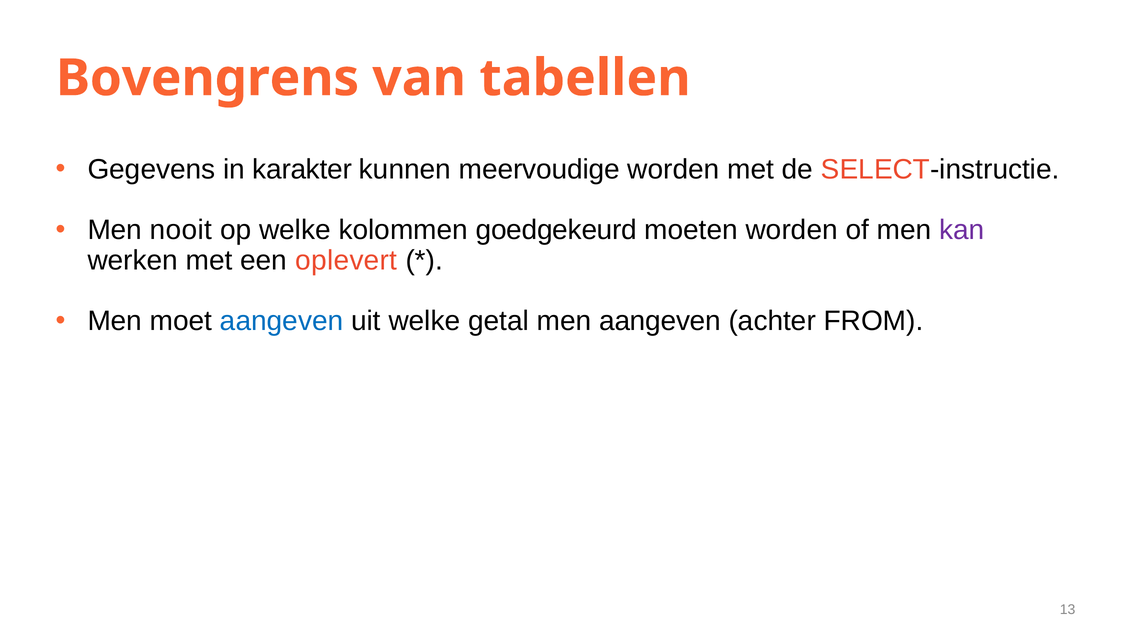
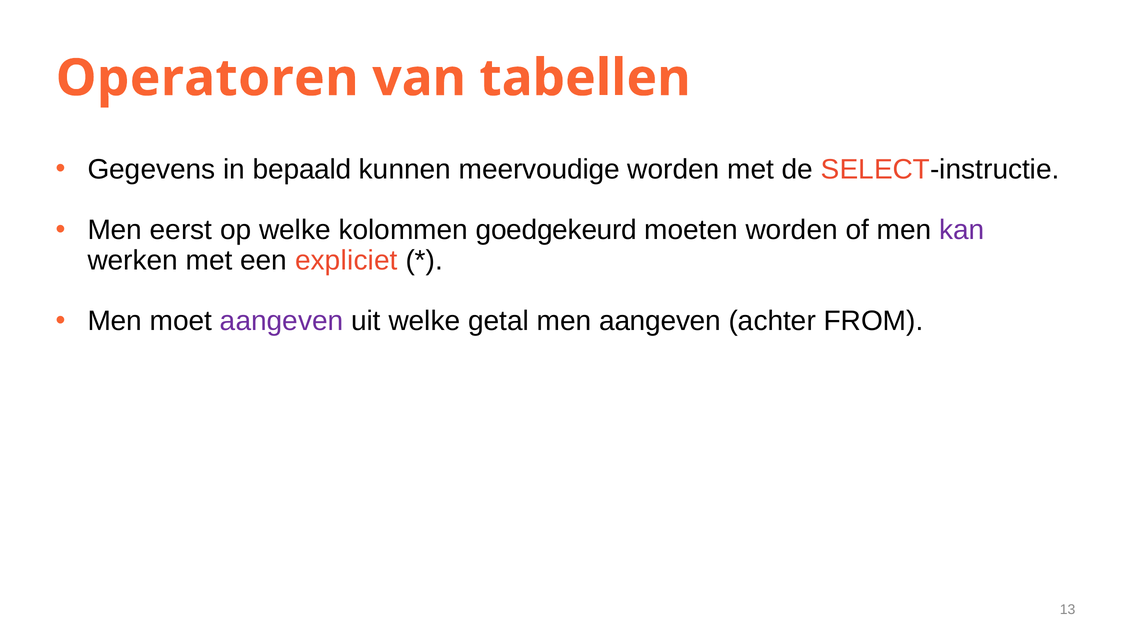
Bovengrens: Bovengrens -> Operatoren
karakter: karakter -> bepaald
nooit: nooit -> eerst
oplevert: oplevert -> expliciet
aangeven at (282, 321) colour: blue -> purple
